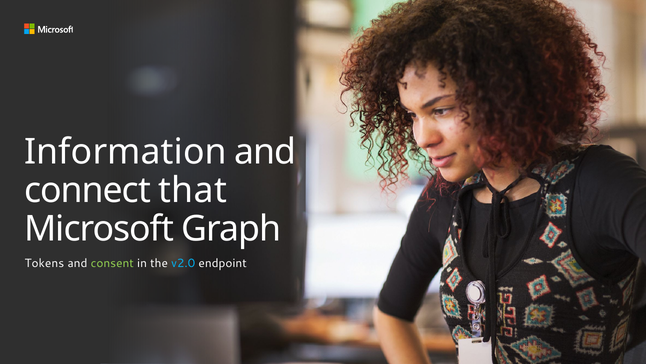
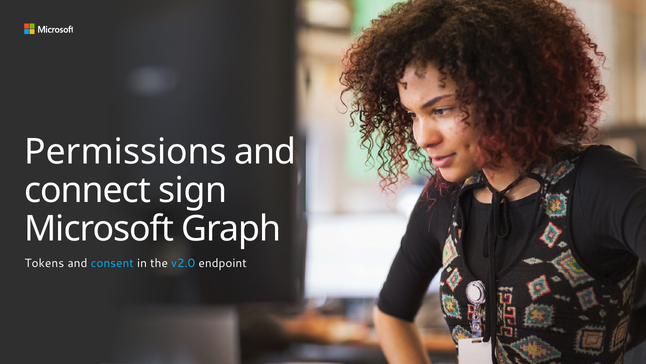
Information: Information -> Permissions
that: that -> sign
consent colour: light green -> light blue
